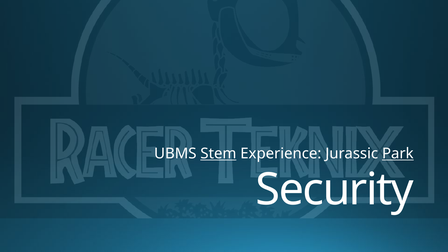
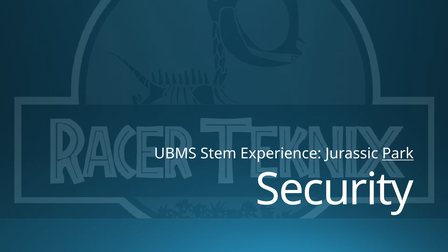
Stem underline: present -> none
